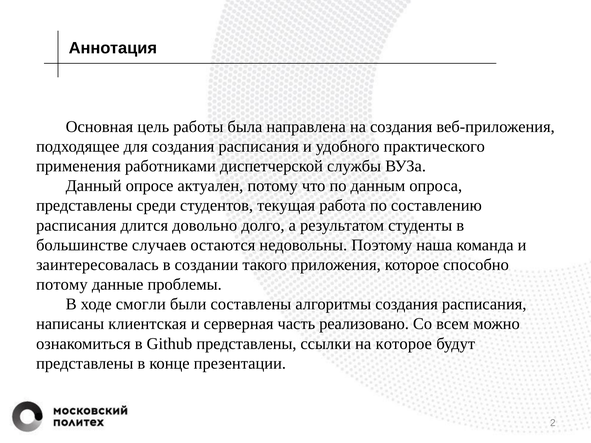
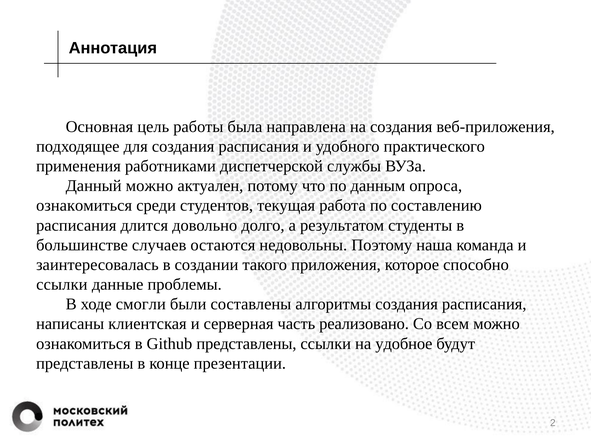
Данный опросе: опросе -> можно
представлены at (84, 206): представлены -> ознакомиться
потому at (62, 285): потому -> ссылки
на которое: которое -> удобное
